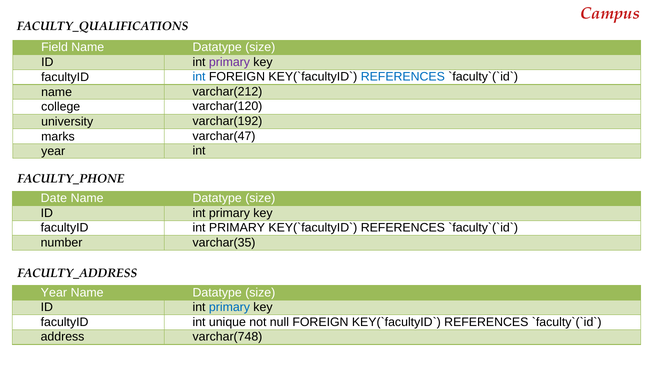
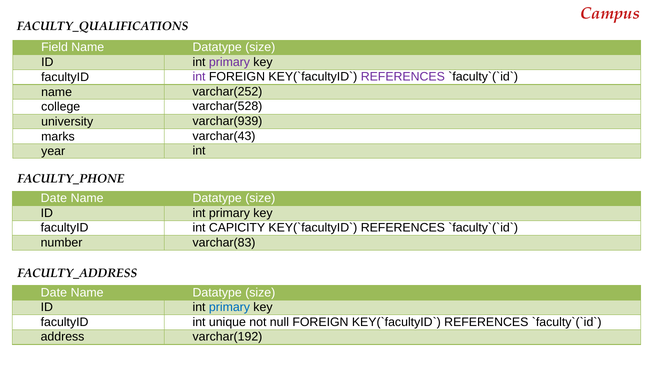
int at (199, 77) colour: blue -> purple
REFERENCES at (403, 77) colour: blue -> purple
varchar(212: varchar(212 -> varchar(252
varchar(120: varchar(120 -> varchar(528
varchar(192: varchar(192 -> varchar(939
varchar(47: varchar(47 -> varchar(43
facultyID int PRIMARY: PRIMARY -> CAPICITY
varchar(35: varchar(35 -> varchar(83
Year at (54, 293): Year -> Date
varchar(748: varchar(748 -> varchar(192
